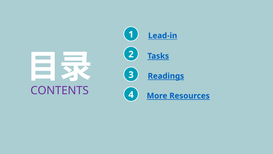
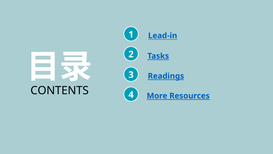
CONTENTS colour: purple -> black
